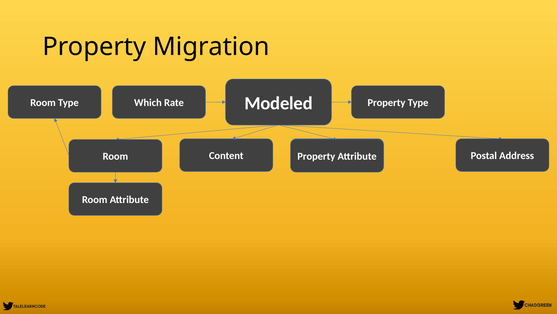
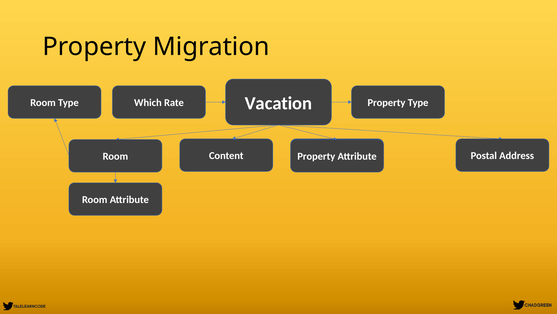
Modeled: Modeled -> Vacation
